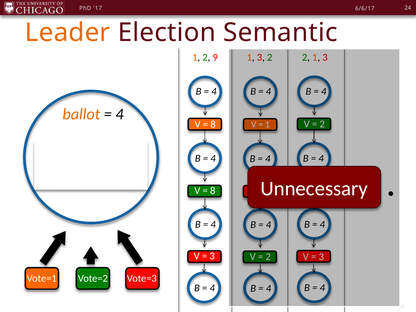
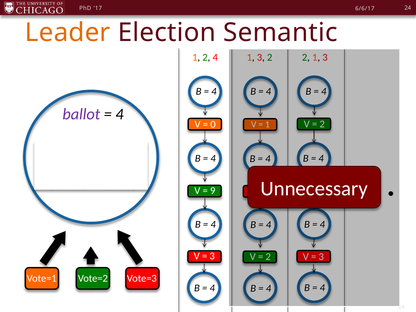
2 9: 9 -> 4
ballot at (81, 114) colour: orange -> purple
8 at (213, 124): 8 -> 0
8 at (213, 191): 8 -> 9
